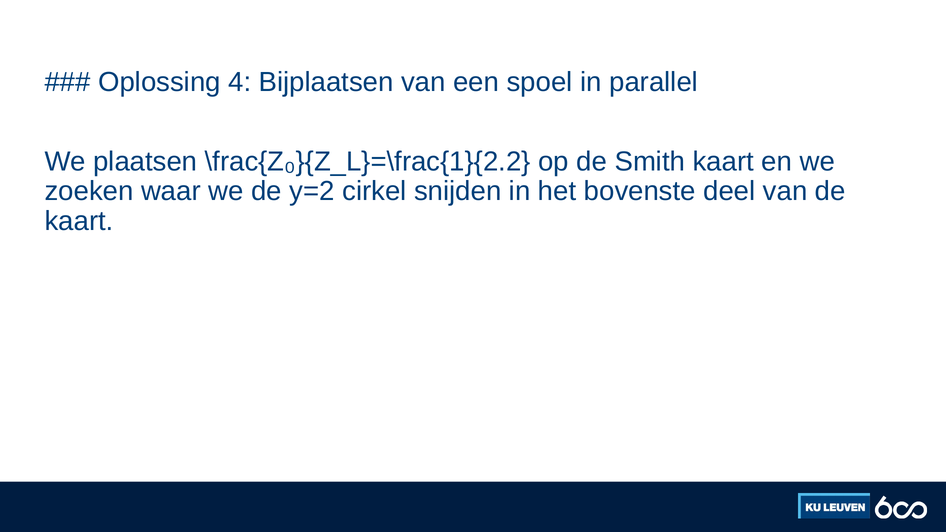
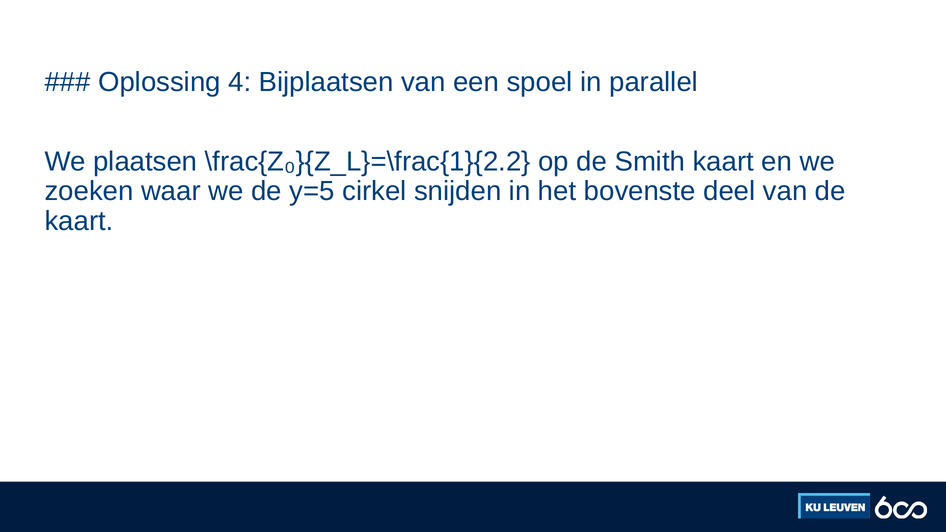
y=2: y=2 -> y=5
